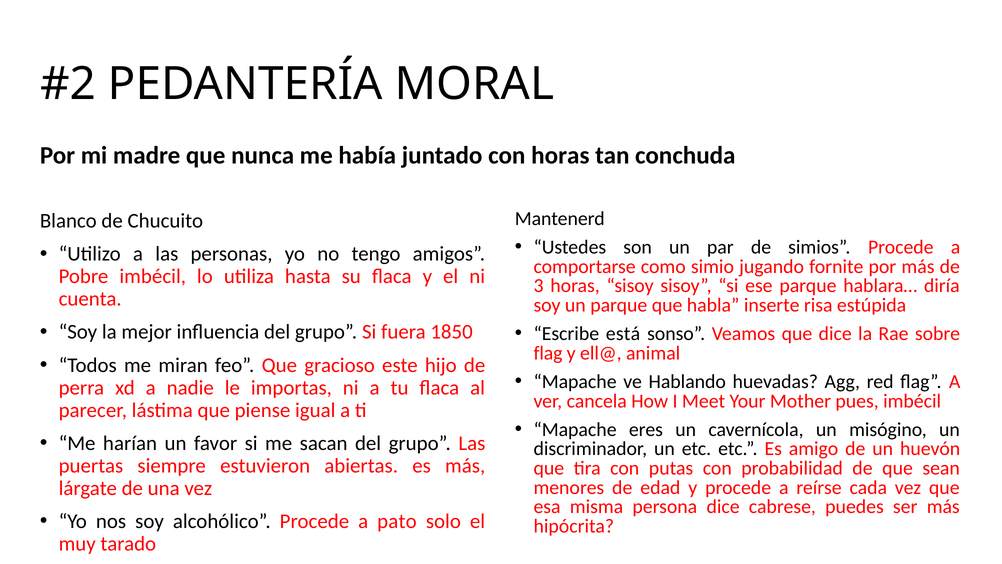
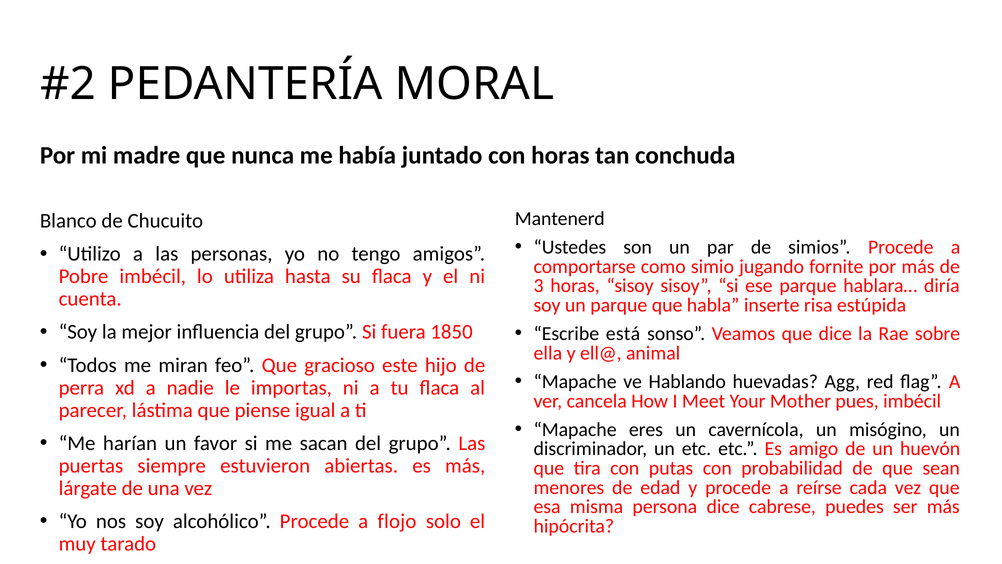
flag at (548, 353): flag -> ella
pato: pato -> flojo
